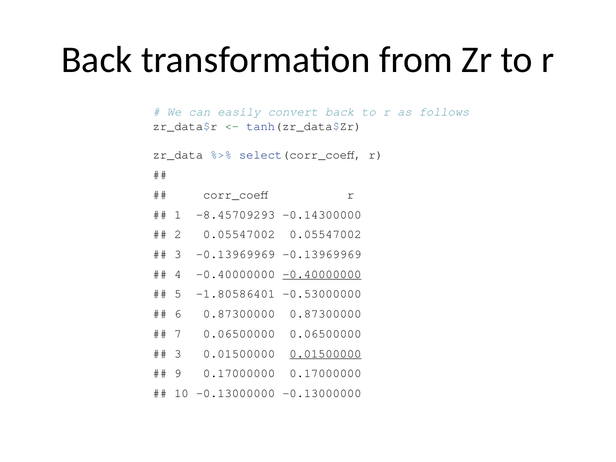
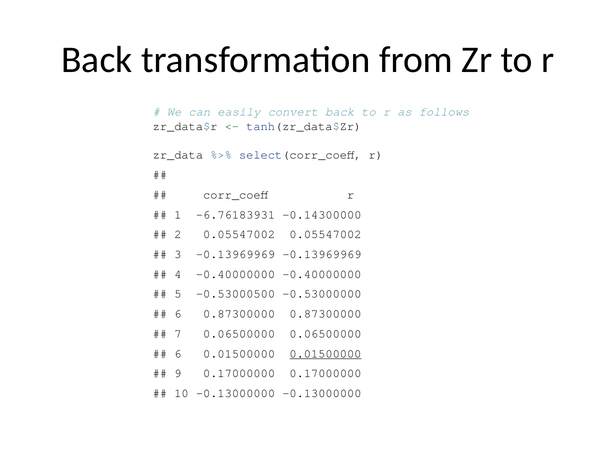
-8.45709293: -8.45709293 -> -6.76183931
-0.40000000 at (322, 274) underline: present -> none
-1.80586401: -1.80586401 -> -0.53000500
3 at (178, 354): 3 -> 6
